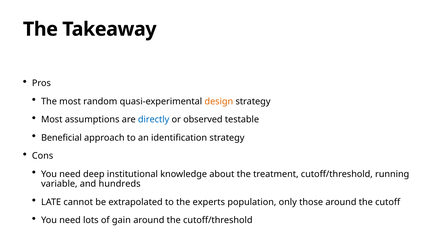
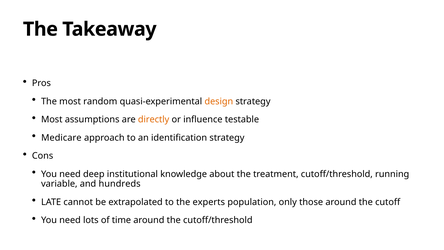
directly colour: blue -> orange
observed: observed -> influence
Beneficial: Beneficial -> Medicare
gain: gain -> time
